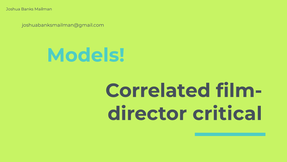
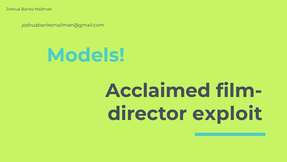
Correlated: Correlated -> Acclaimed
critical: critical -> exploit
